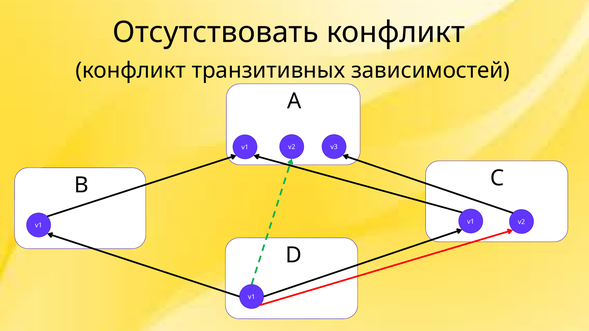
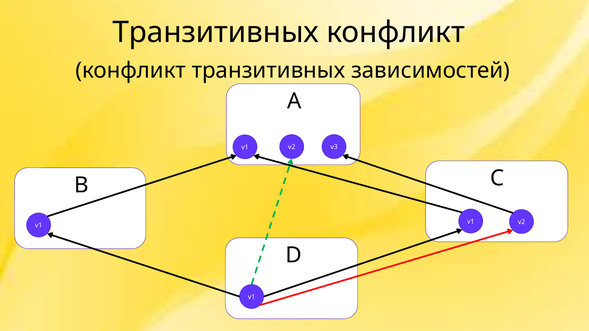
Отсутствовать at (216, 32): Отсутствовать -> Транзитивных
